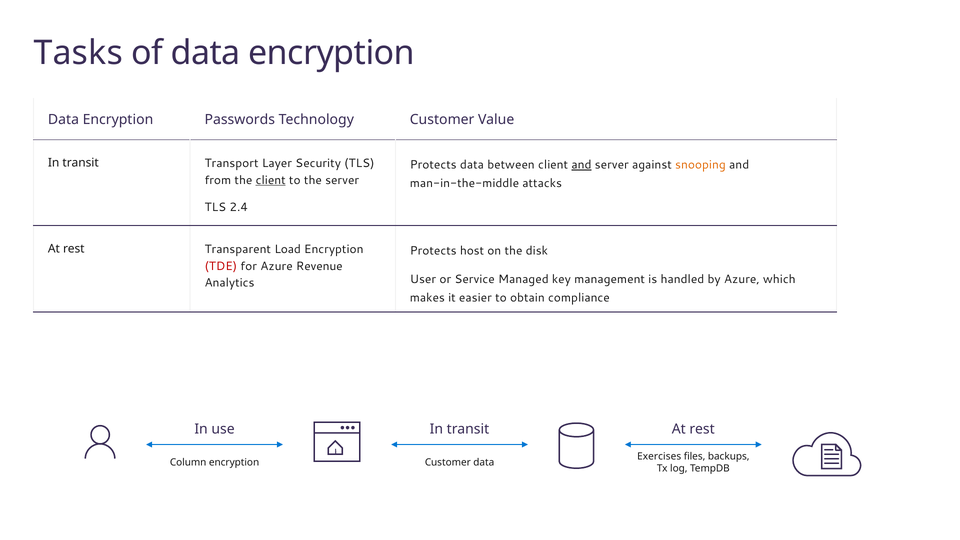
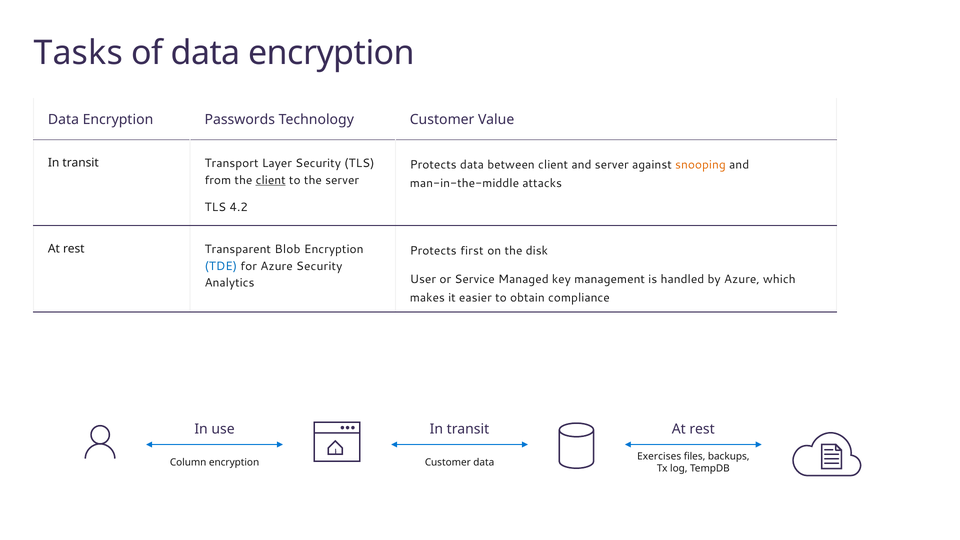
and at (581, 165) underline: present -> none
2.4: 2.4 -> 4.2
Load: Load -> Blob
host: host -> first
TDE colour: red -> blue
Azure Revenue: Revenue -> Security
